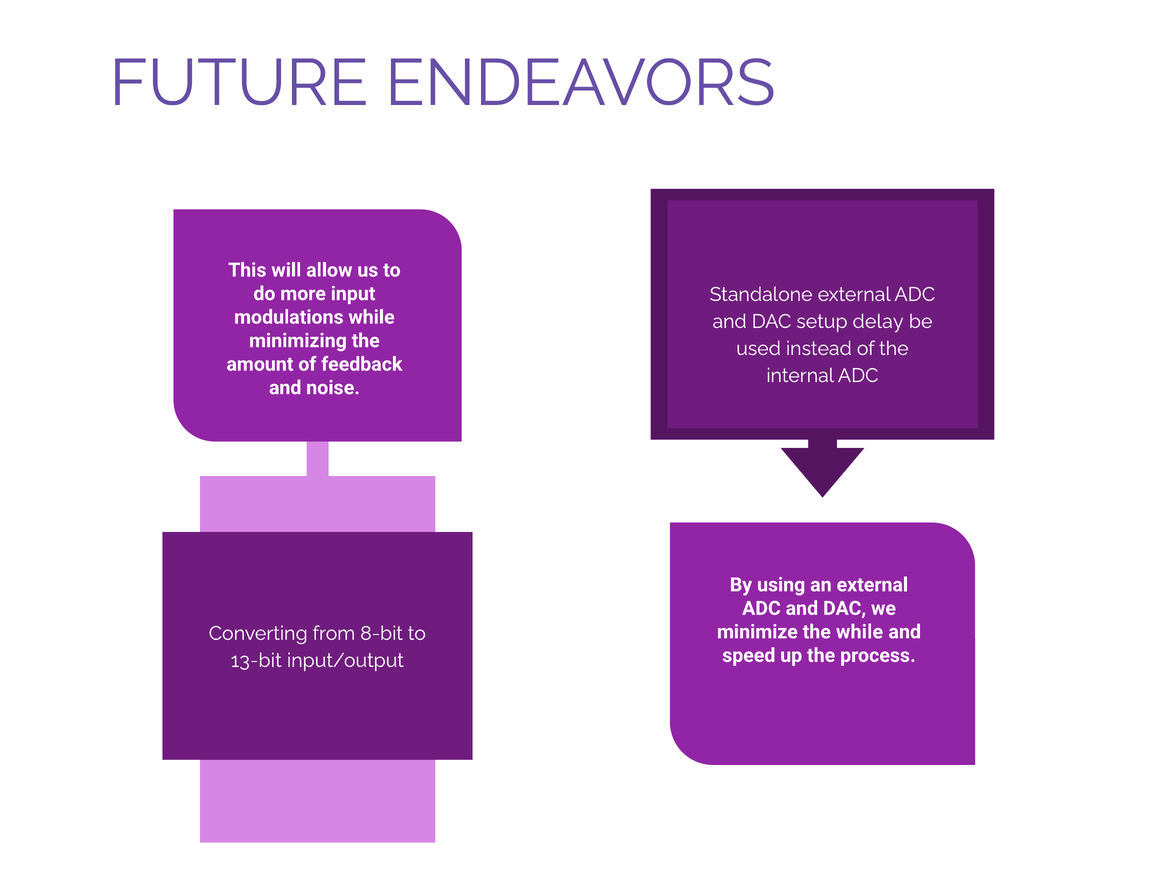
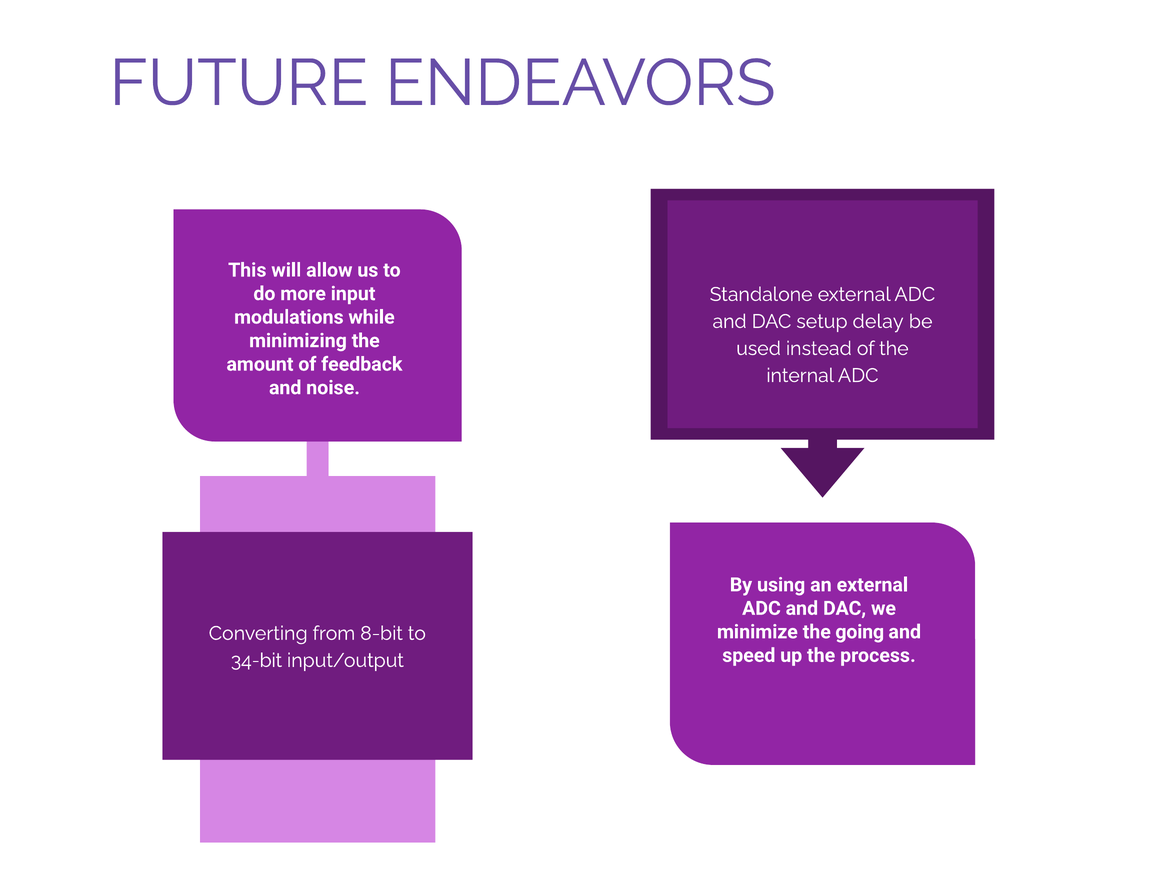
the while: while -> going
13-bit: 13-bit -> 34-bit
